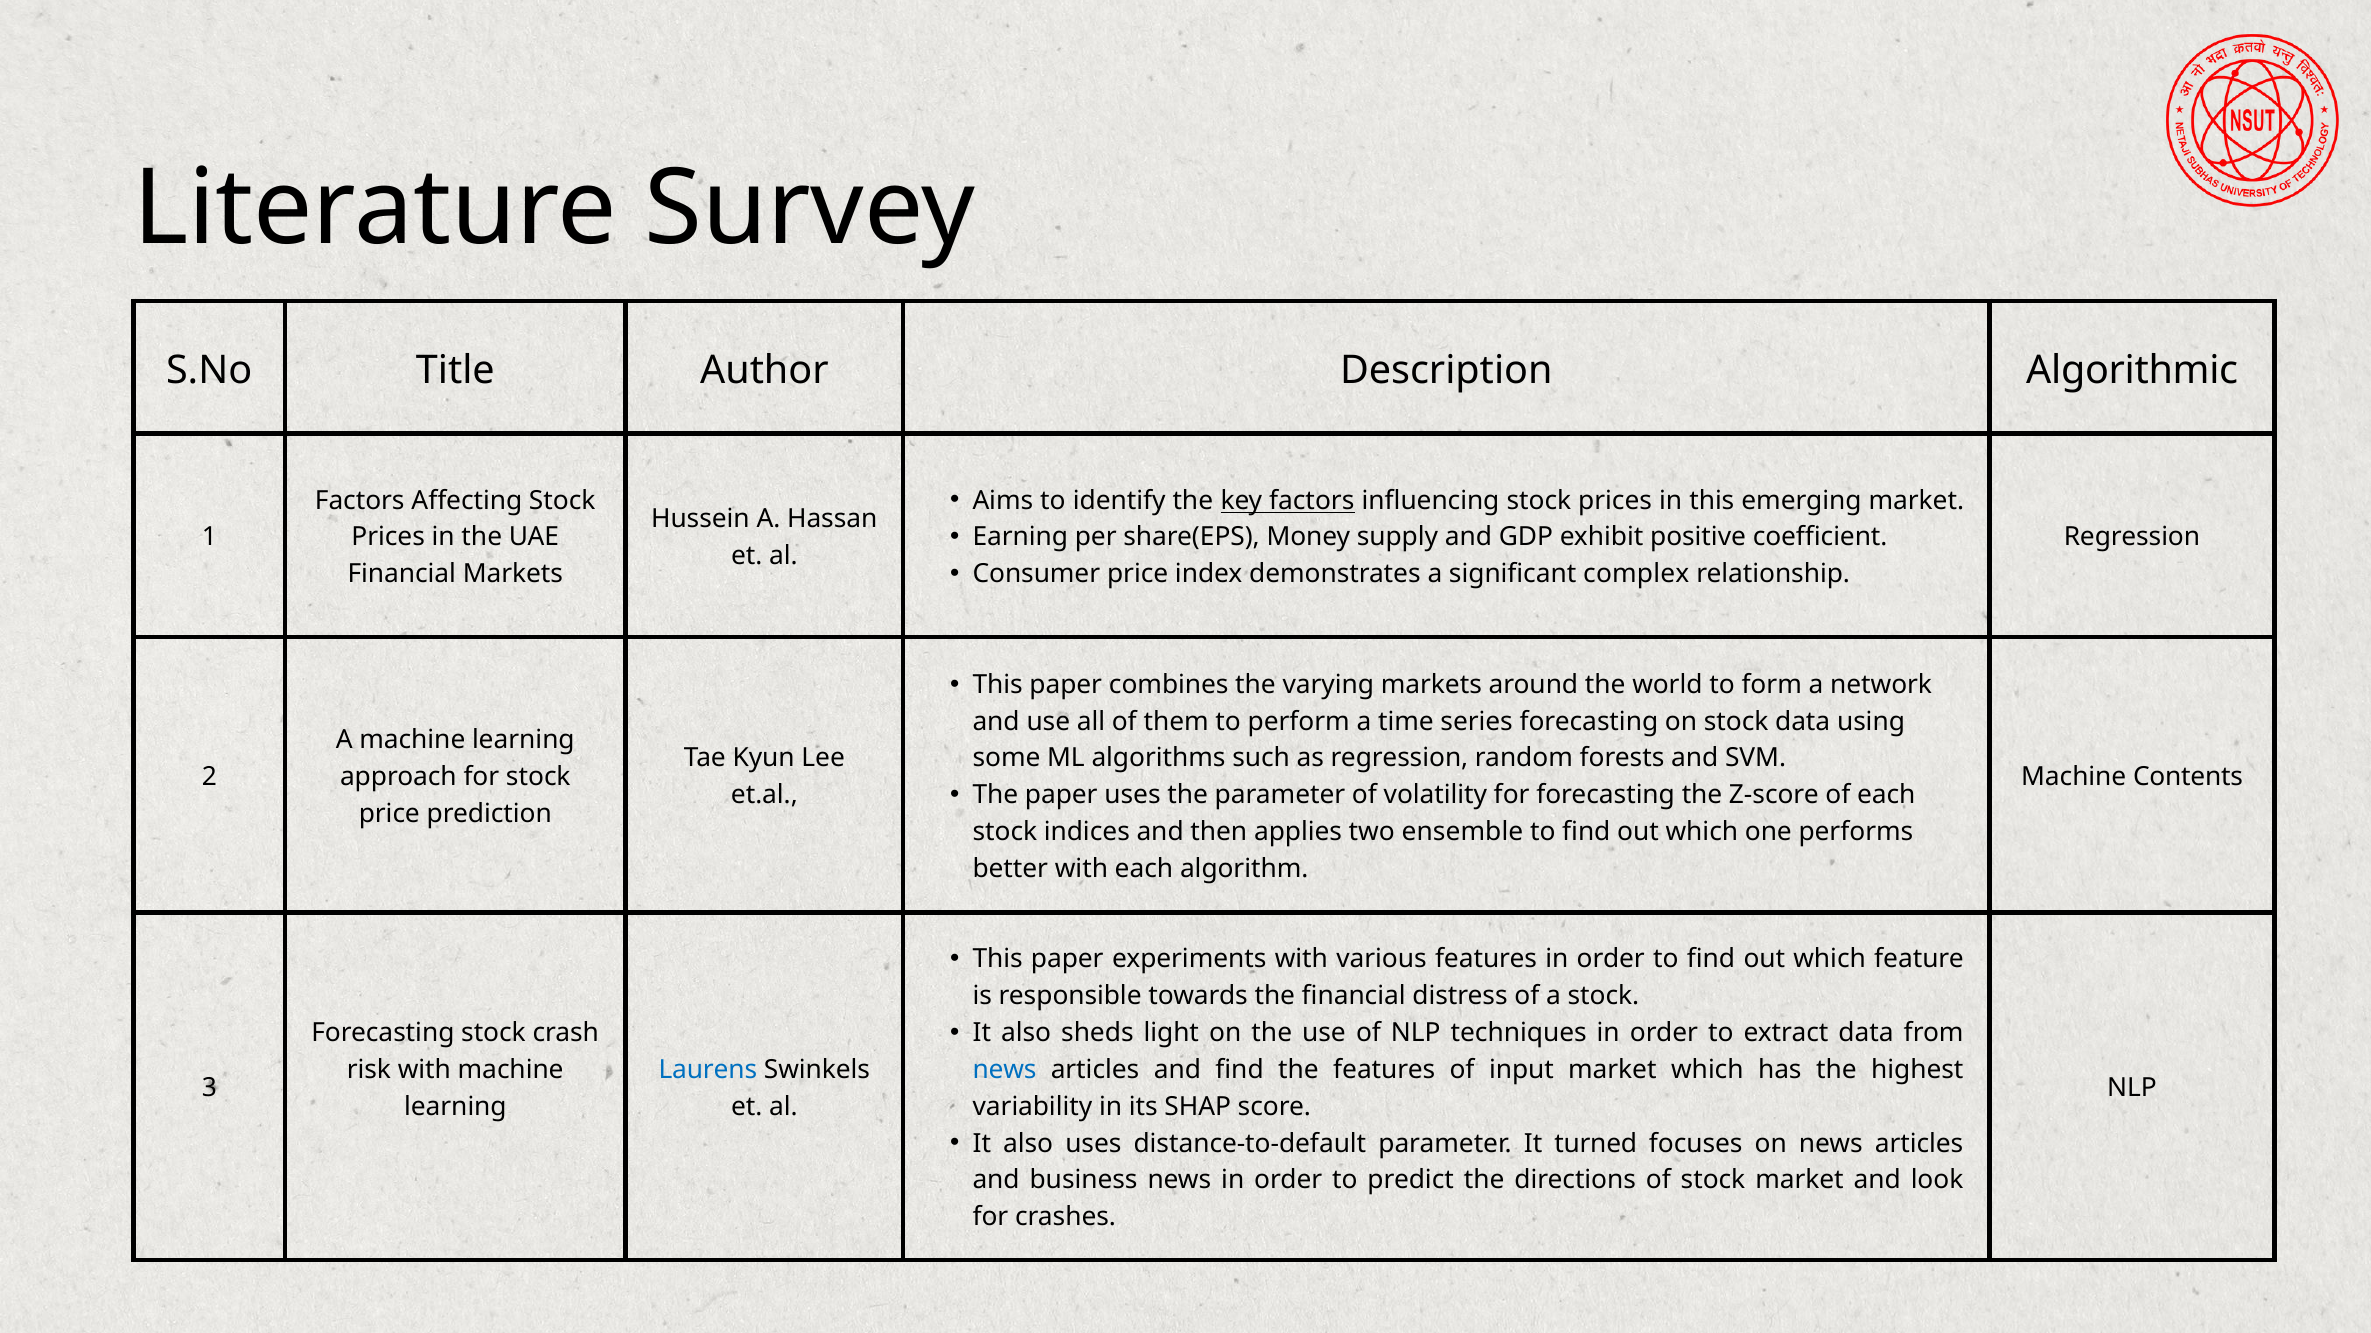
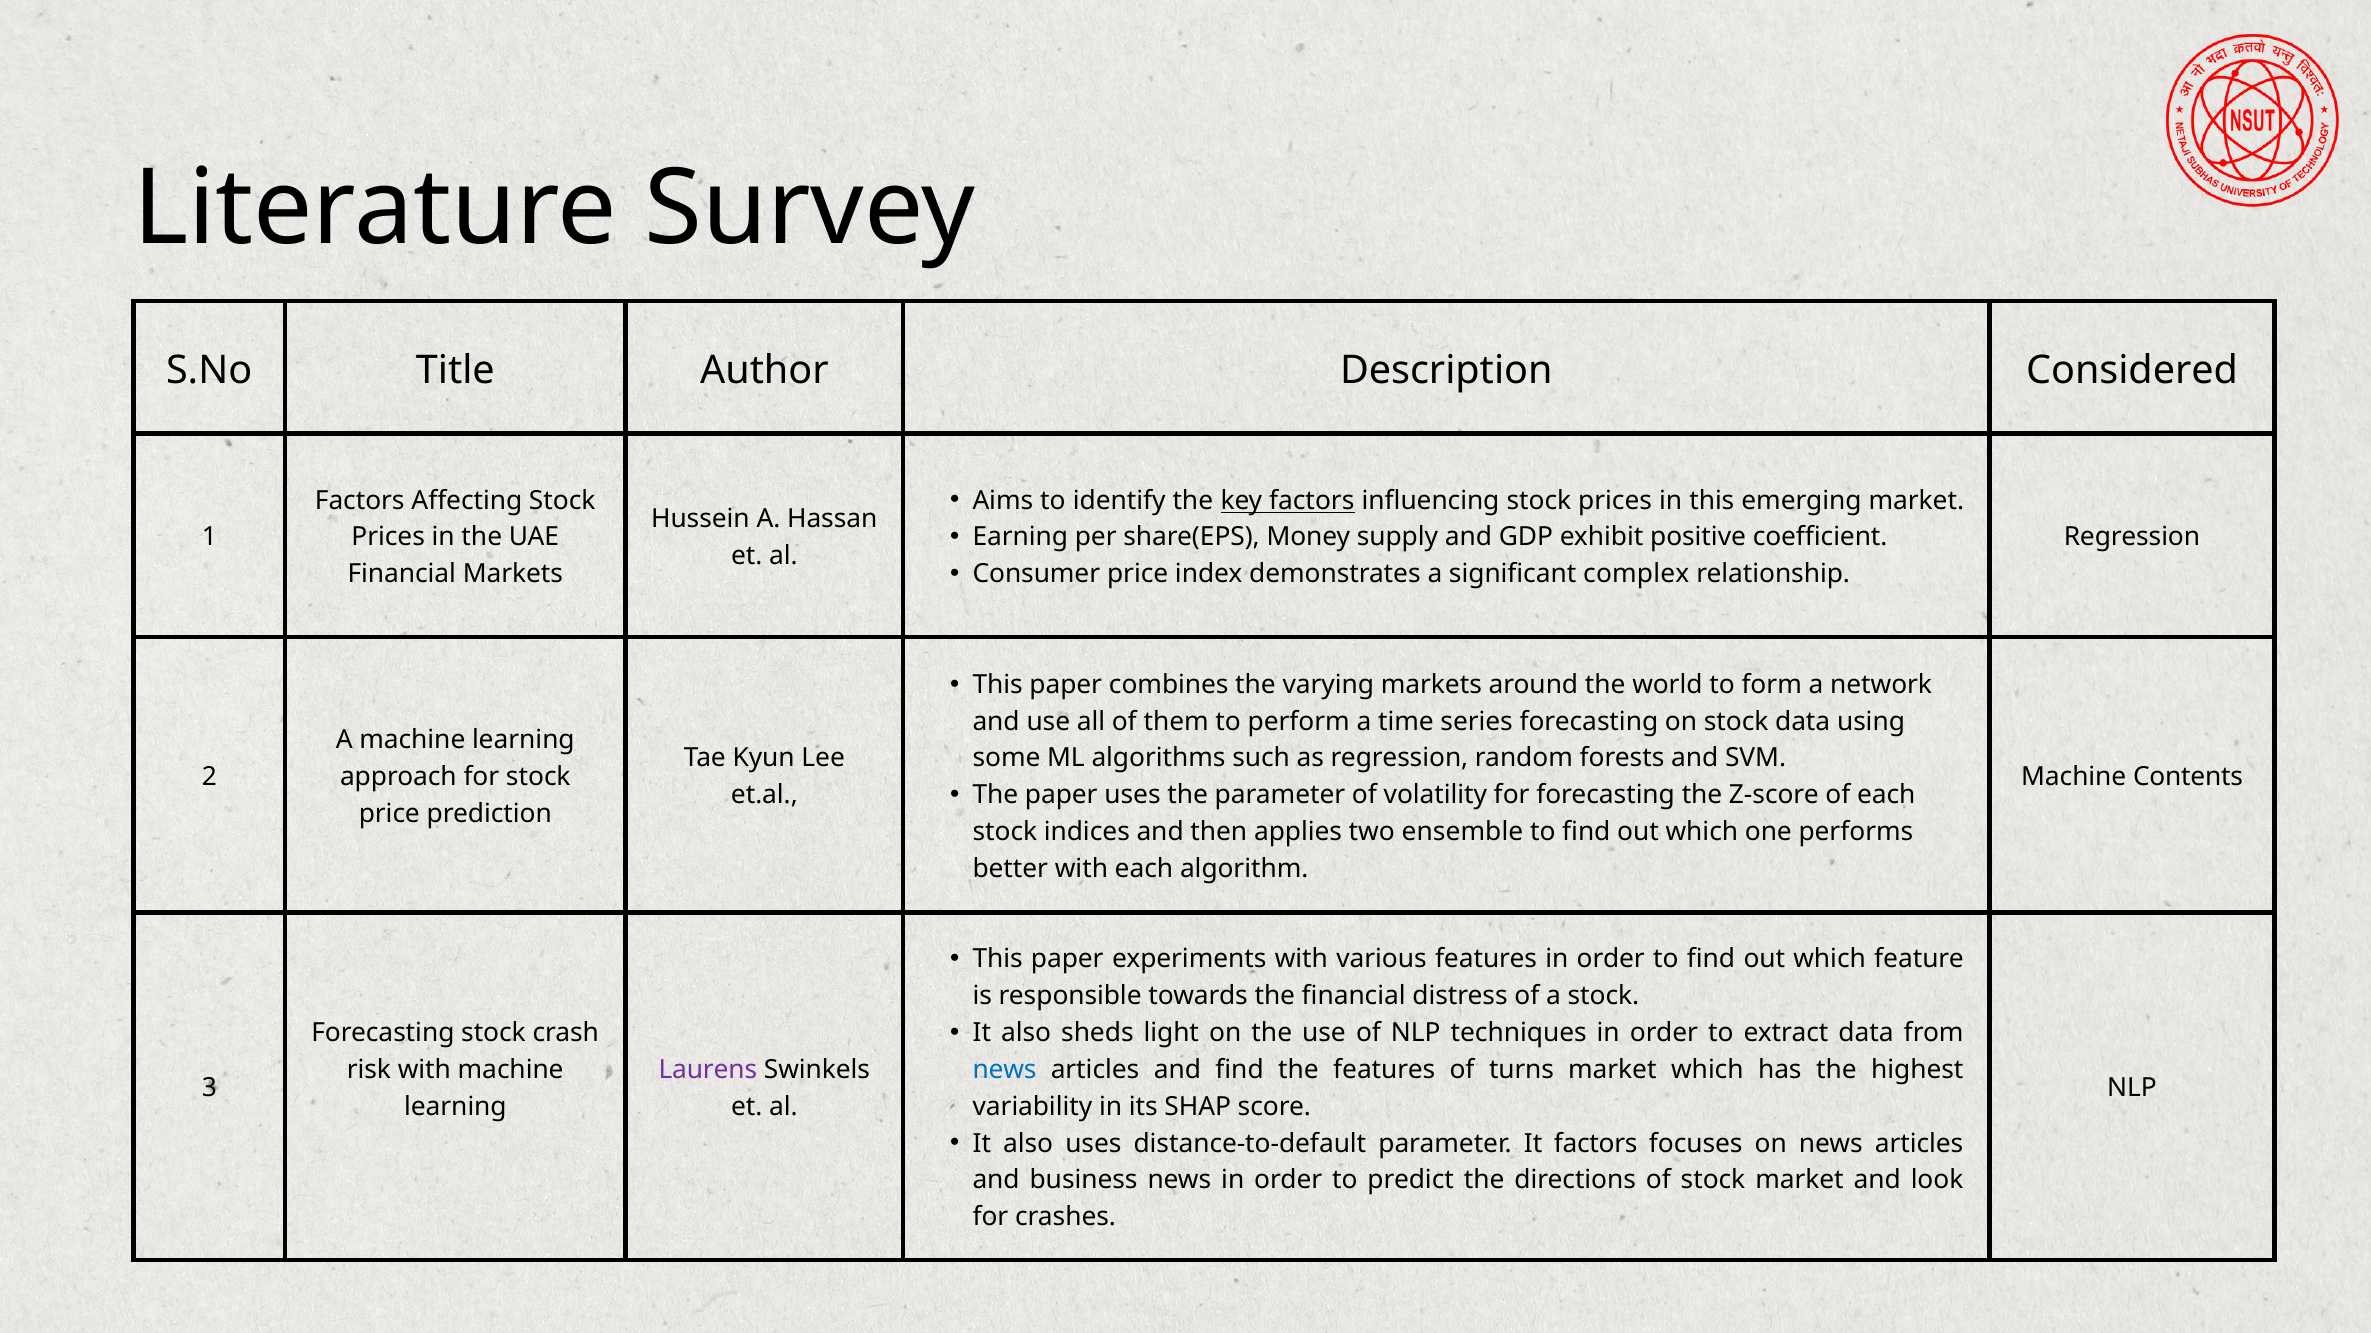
Algorithmic: Algorithmic -> Considered
Laurens colour: blue -> purple
input: input -> turns
It turned: turned -> factors
